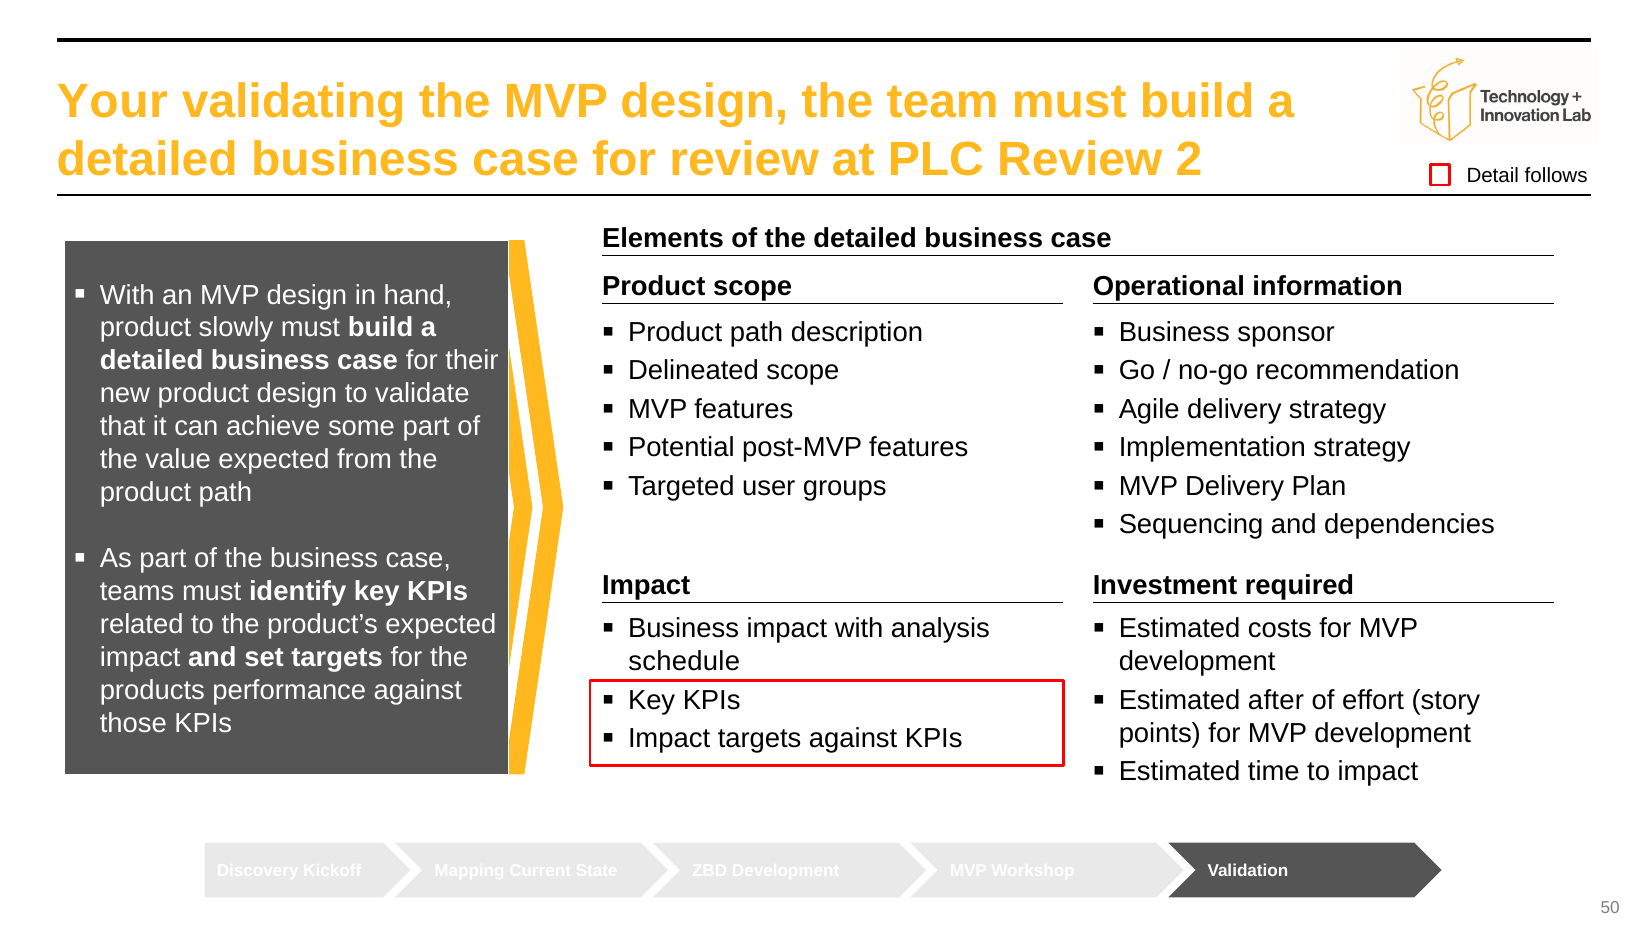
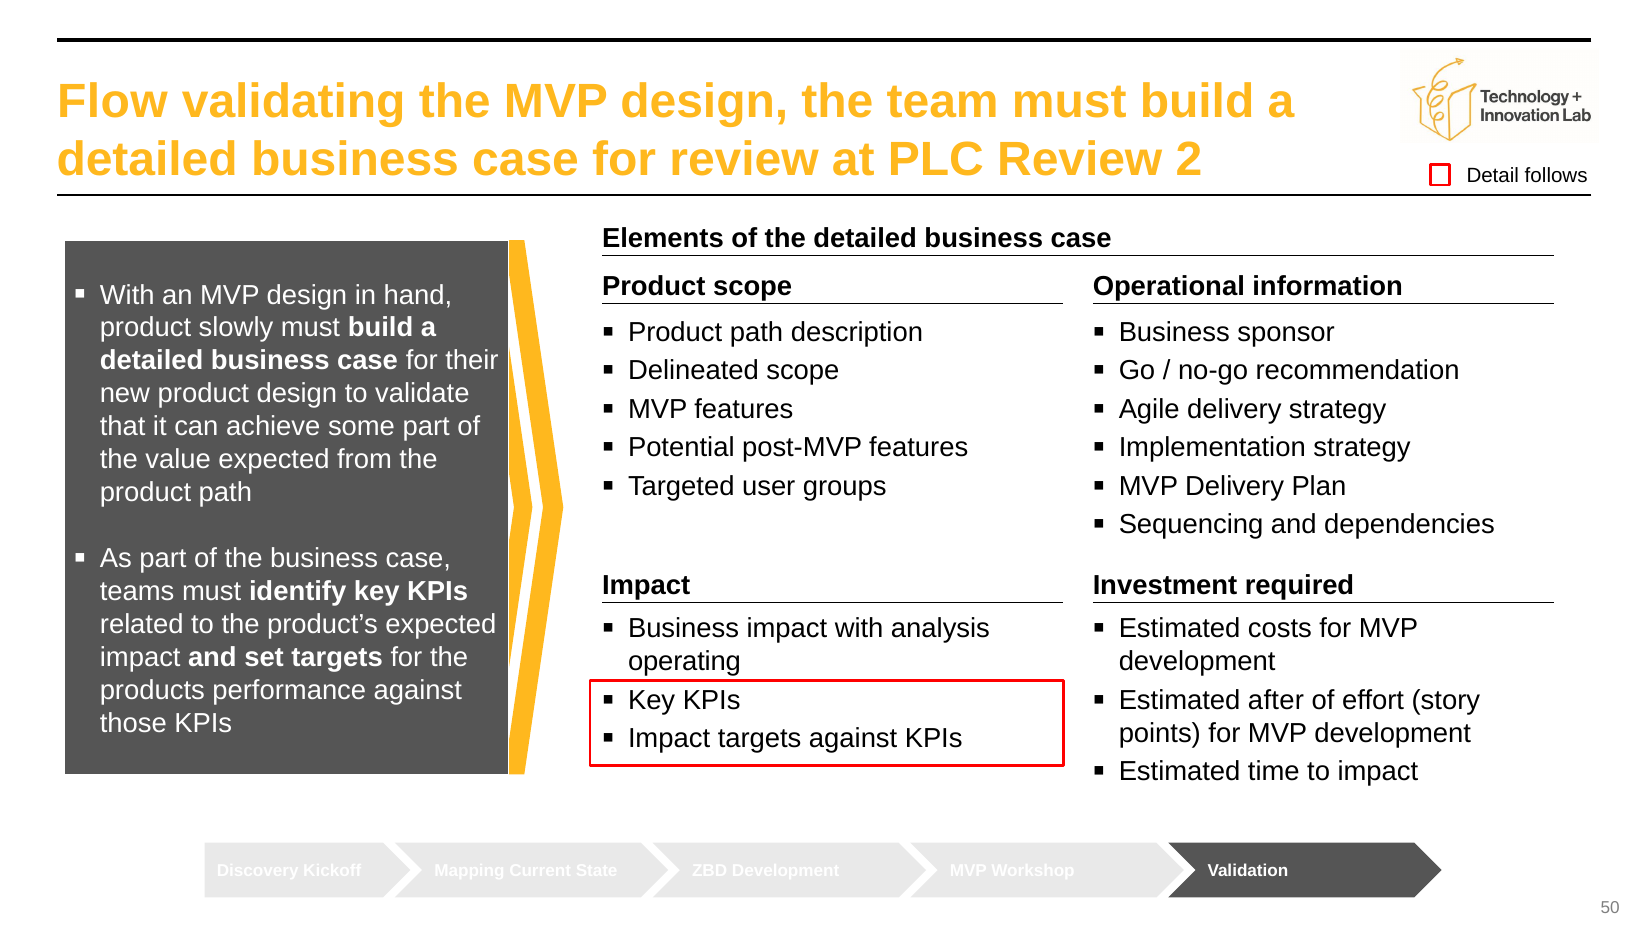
Your: Your -> Flow
schedule: schedule -> operating
